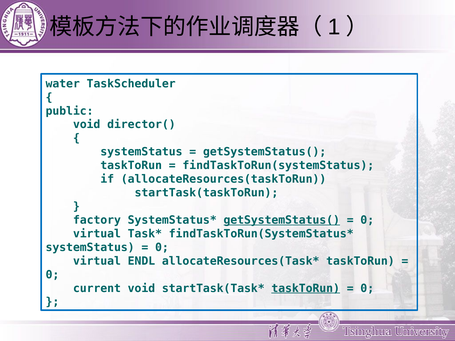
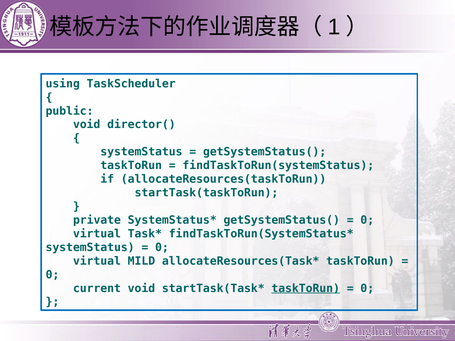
water: water -> using
factory: factory -> private
getSystemStatus( at (282, 220) underline: present -> none
ENDL: ENDL -> MILD
